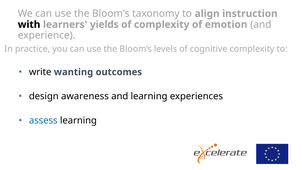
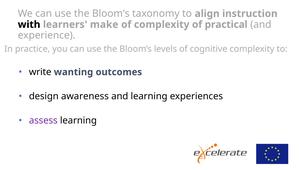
yields: yields -> make
emotion: emotion -> practical
assess colour: blue -> purple
